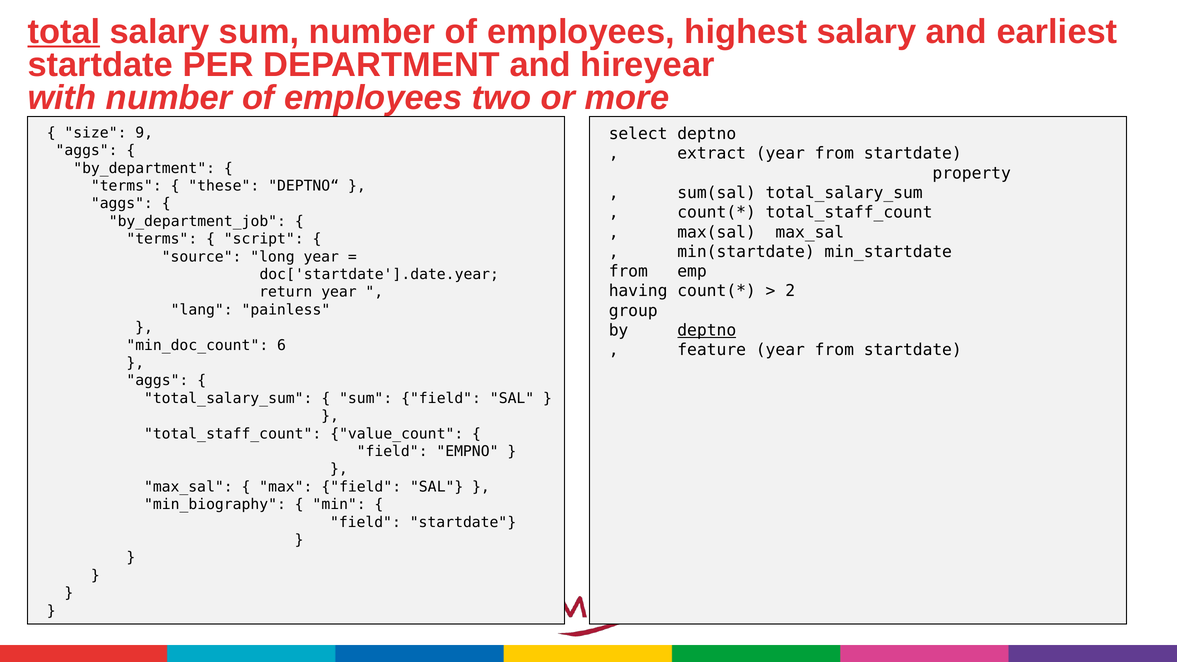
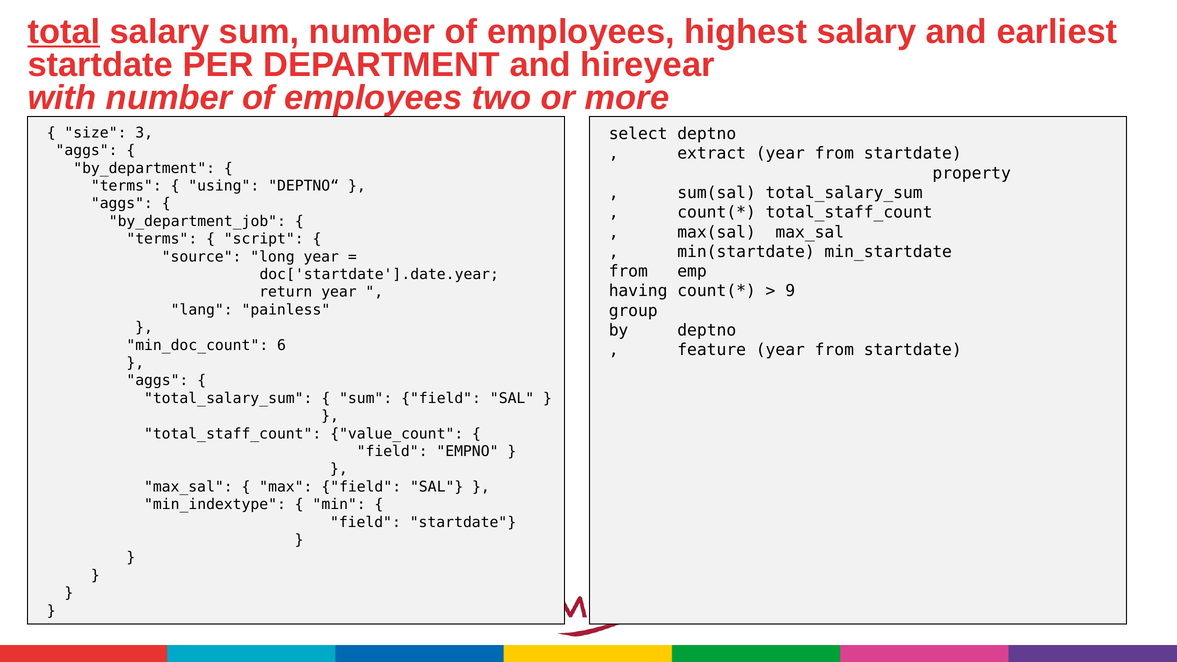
9: 9 -> 3
these: these -> using
2: 2 -> 9
deptno at (707, 330) underline: present -> none
min_biography: min_biography -> min_indextype
